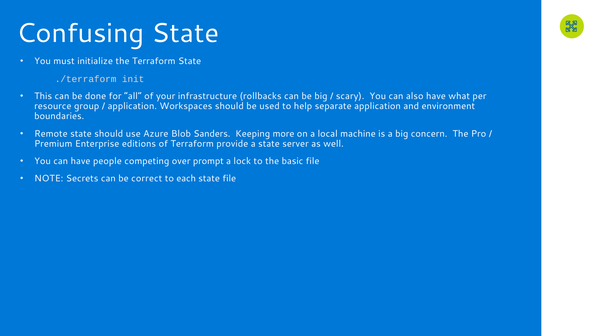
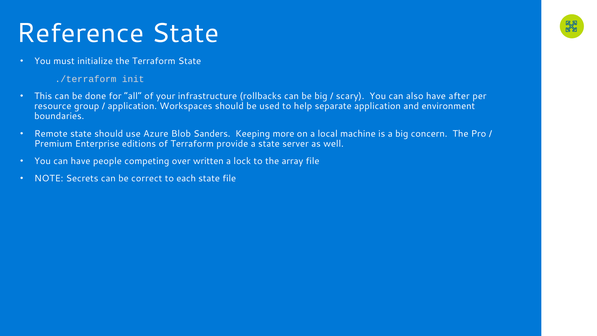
Confusing: Confusing -> Reference
what: what -> after
prompt: prompt -> written
basic: basic -> array
